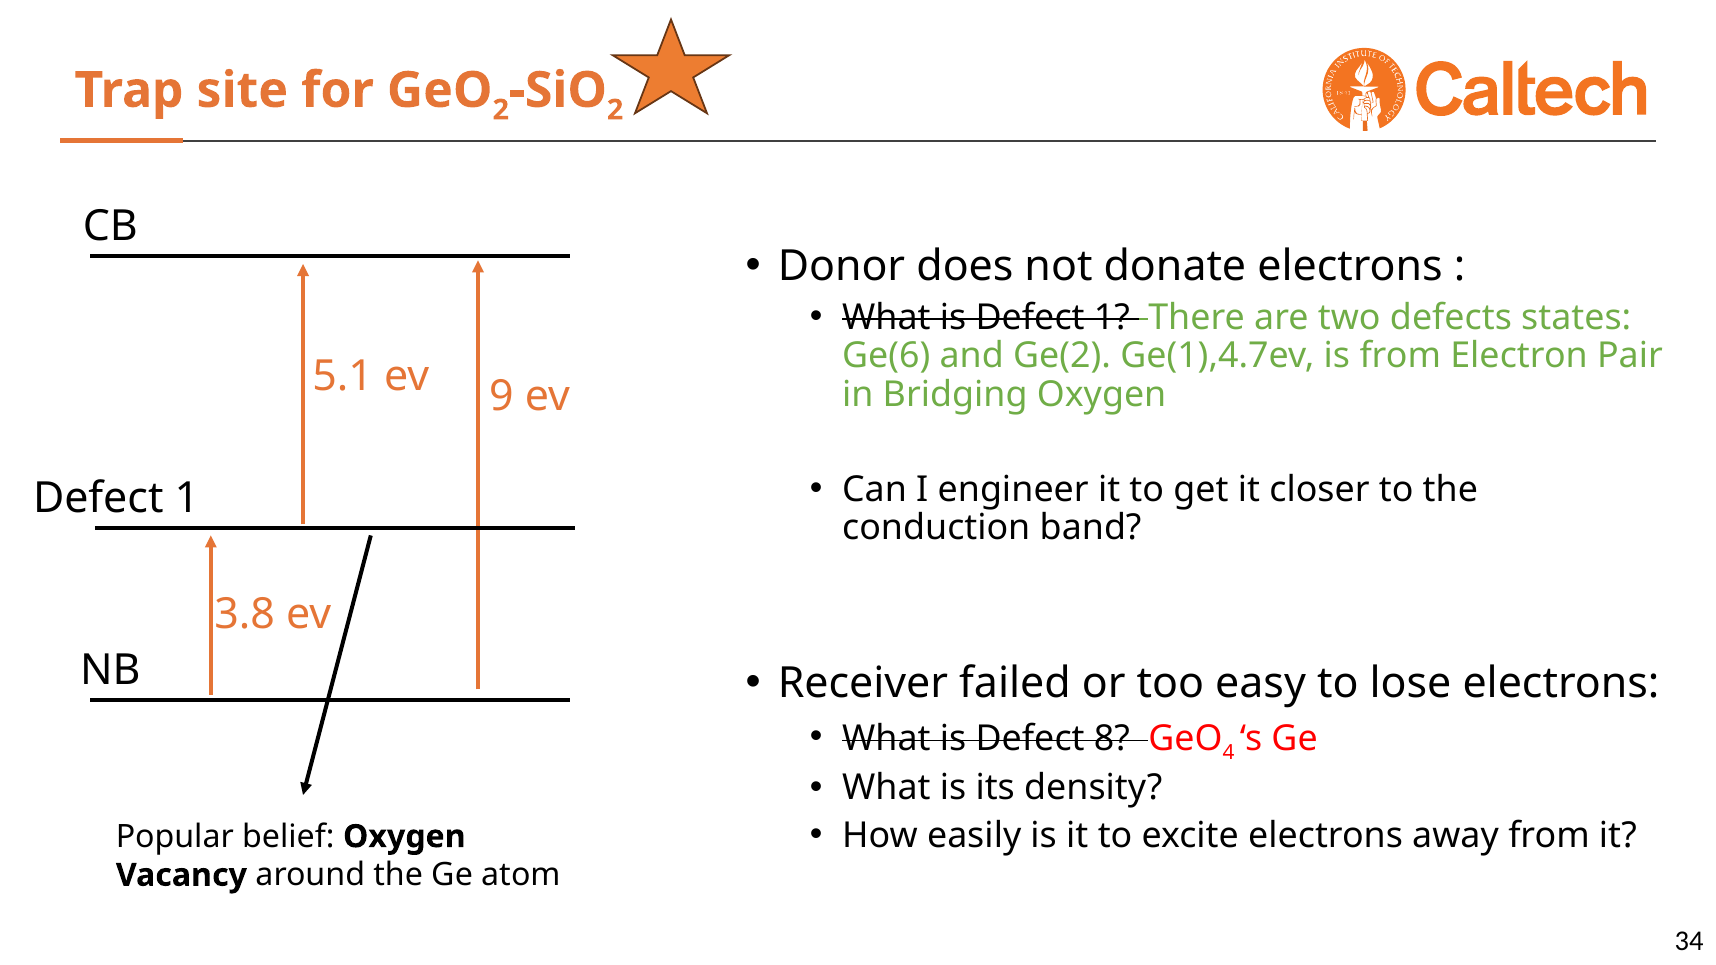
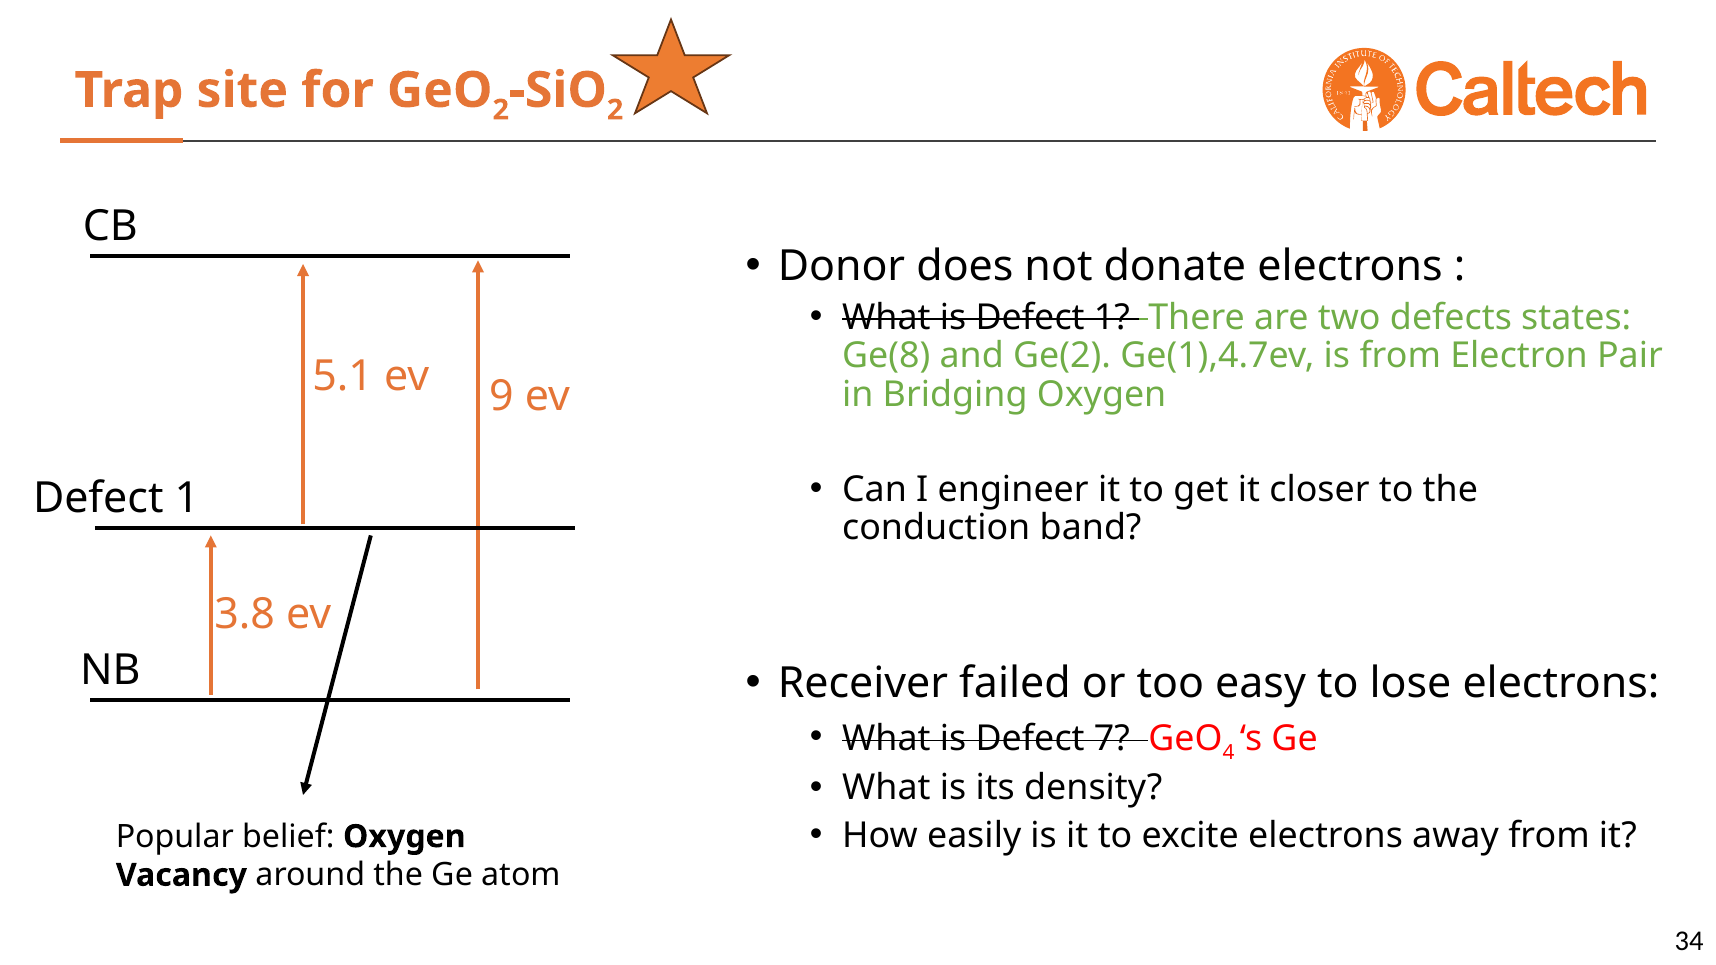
Ge(6: Ge(6 -> Ge(8
8: 8 -> 7
